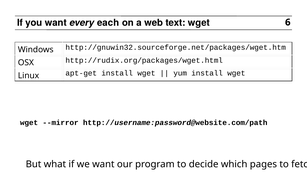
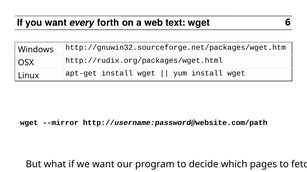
each: each -> forth
